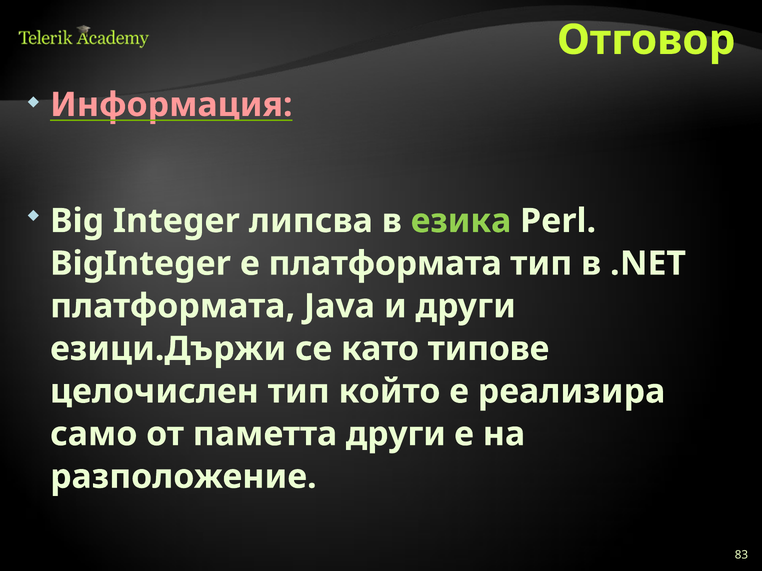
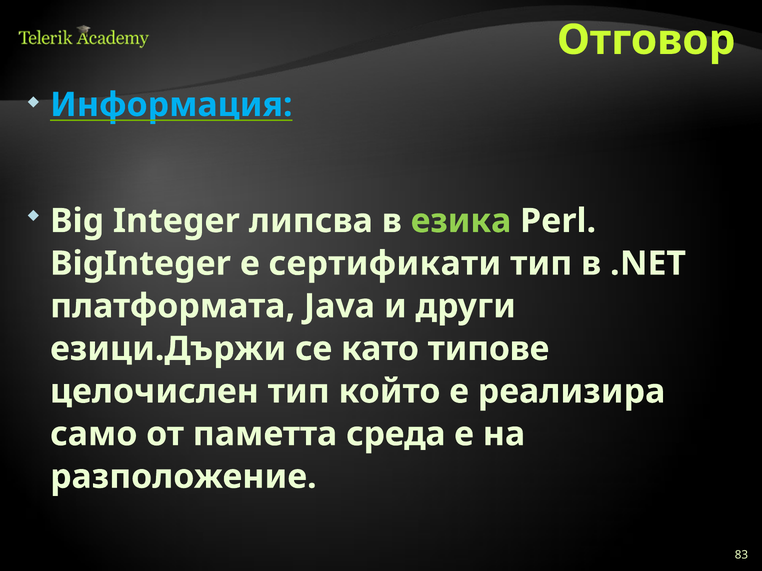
Информация colour: pink -> light blue
е платформата: платформата -> сертификати
паметта други: други -> среда
